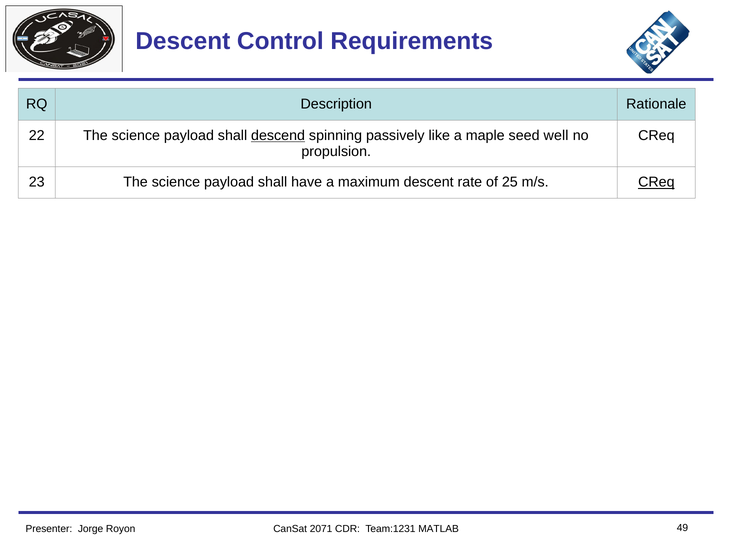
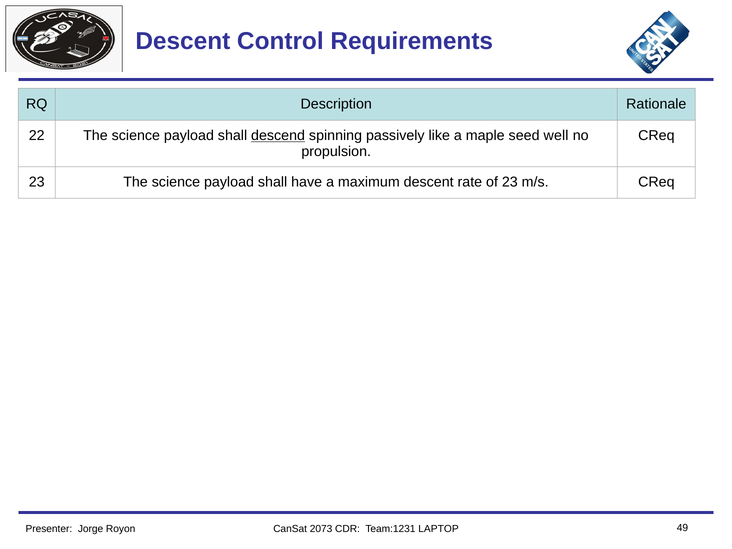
of 25: 25 -> 23
CReq at (656, 182) underline: present -> none
2071: 2071 -> 2073
MATLAB: MATLAB -> LAPTOP
